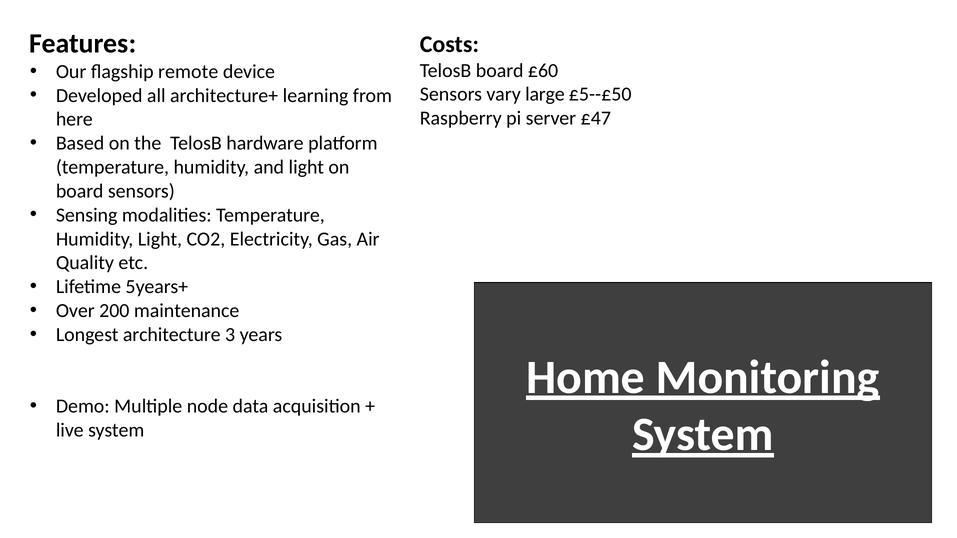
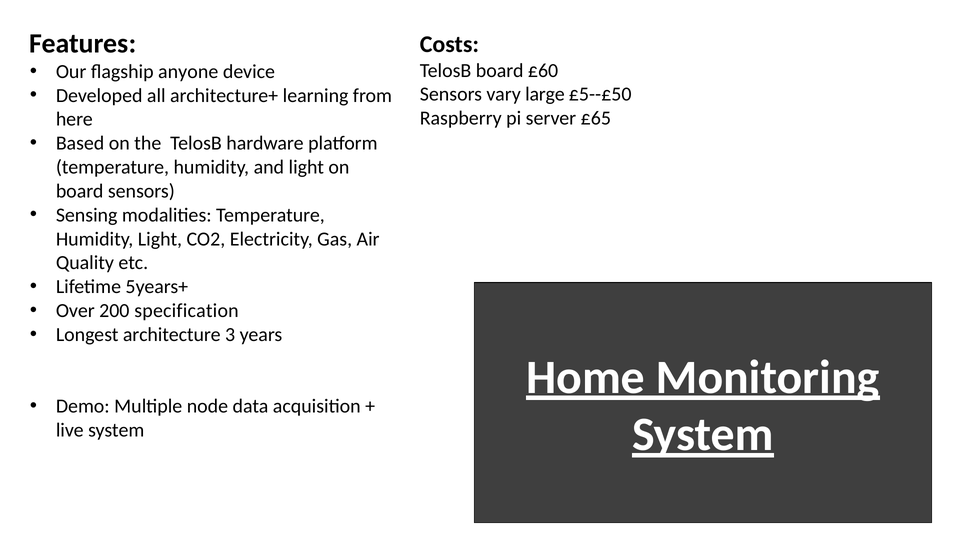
remote: remote -> anyone
£47: £47 -> £65
maintenance: maintenance -> specification
